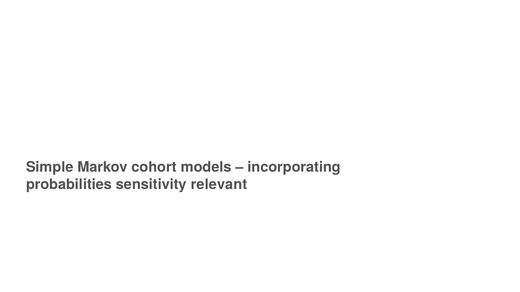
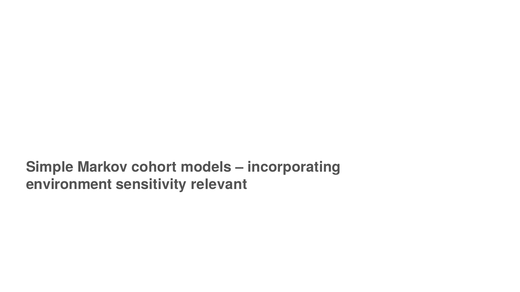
probabilities: probabilities -> environment
